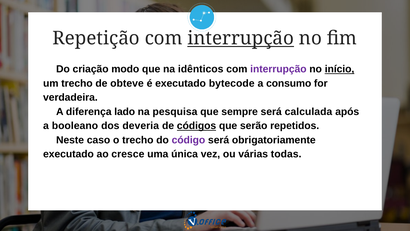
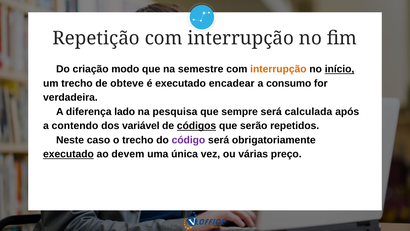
interrupção at (241, 38) underline: present -> none
idênticos: idênticos -> semestre
interrupção at (278, 69) colour: purple -> orange
bytecode: bytecode -> encadear
booleano: booleano -> contendo
deveria: deveria -> variável
executado at (68, 154) underline: none -> present
cresce: cresce -> devem
todas: todas -> preço
